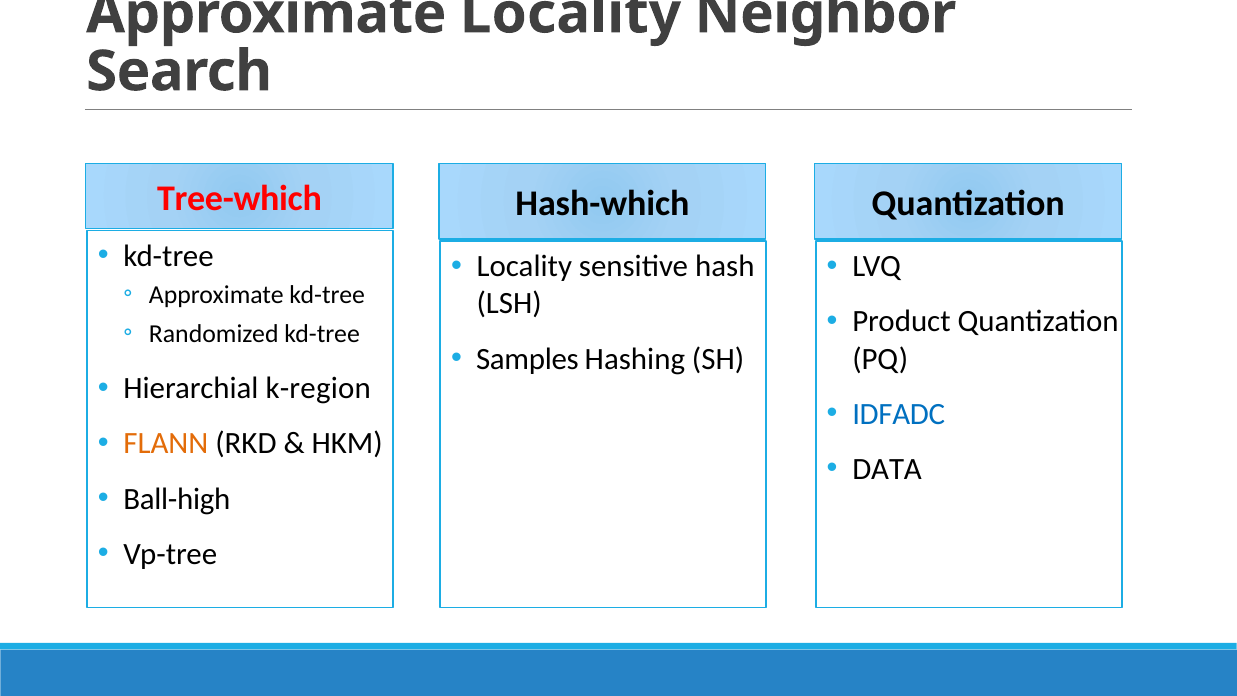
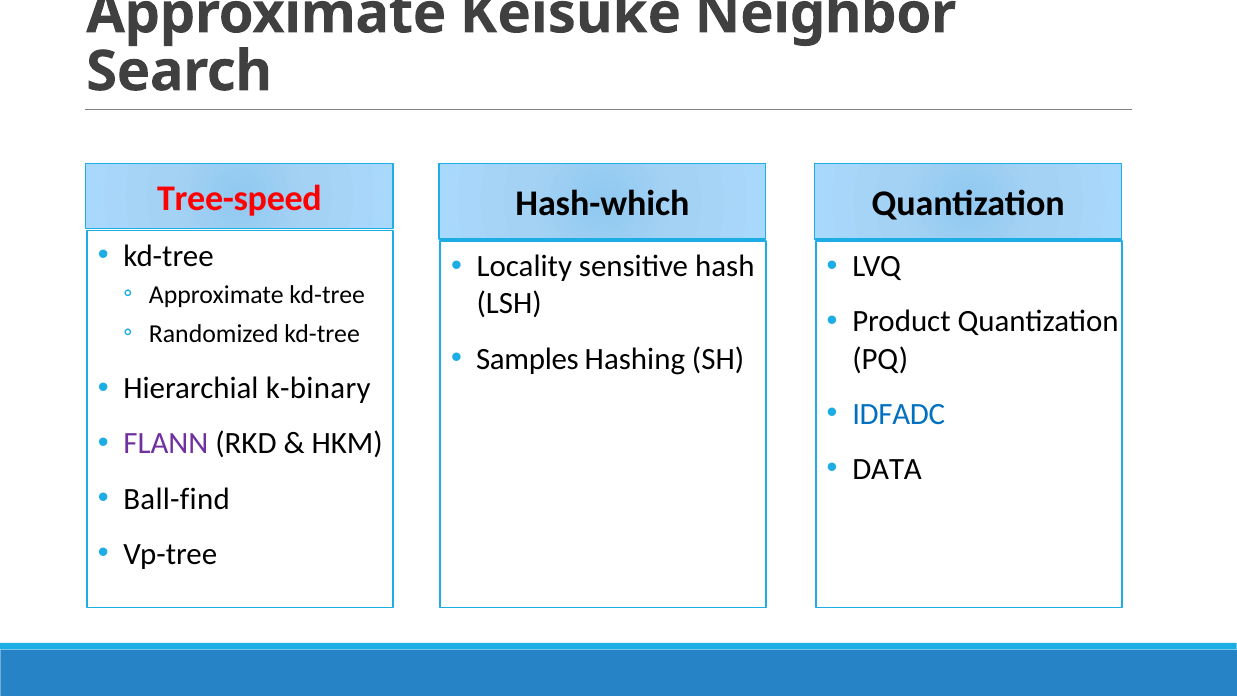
Approximate Locality: Locality -> Keisuke
Tree-which: Tree-which -> Tree-speed
k-region: k-region -> k-binary
FLANN colour: orange -> purple
Ball-high: Ball-high -> Ball-find
